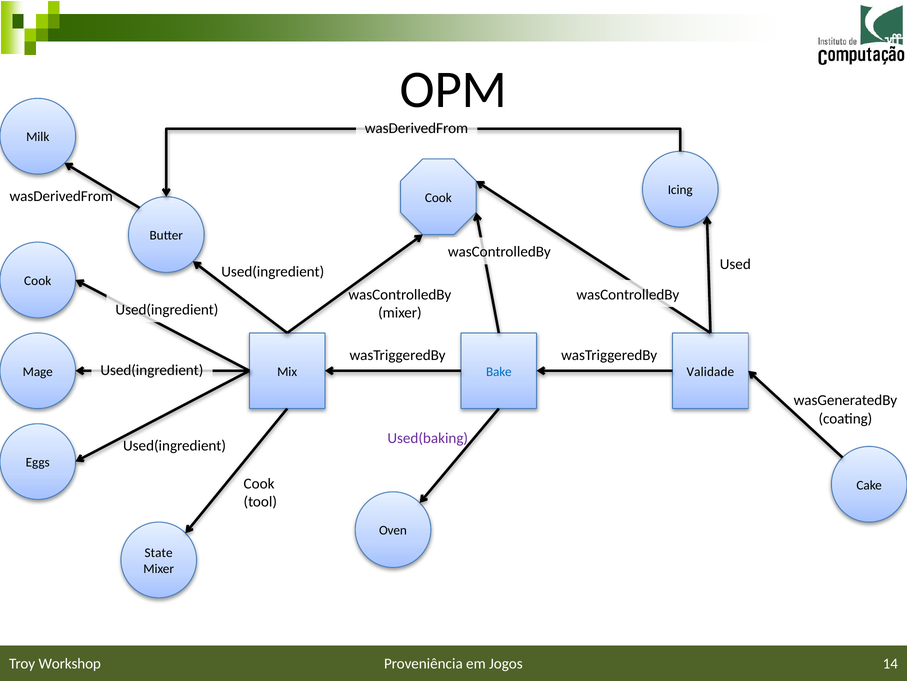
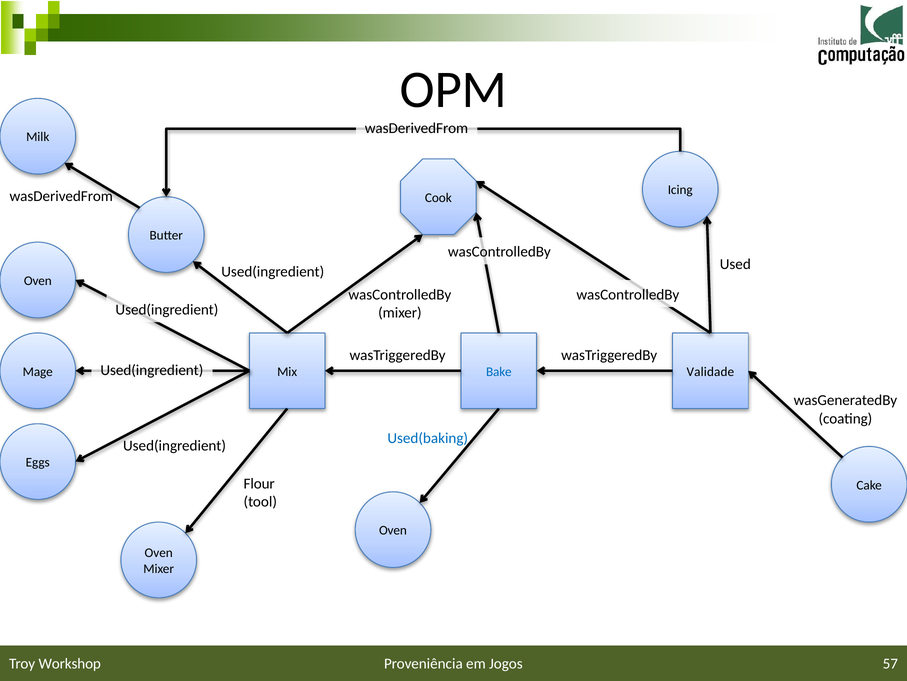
Cook at (38, 281): Cook -> Oven
Used(baking colour: purple -> blue
Cook at (259, 483): Cook -> Flour
State at (159, 552): State -> Oven
14: 14 -> 57
